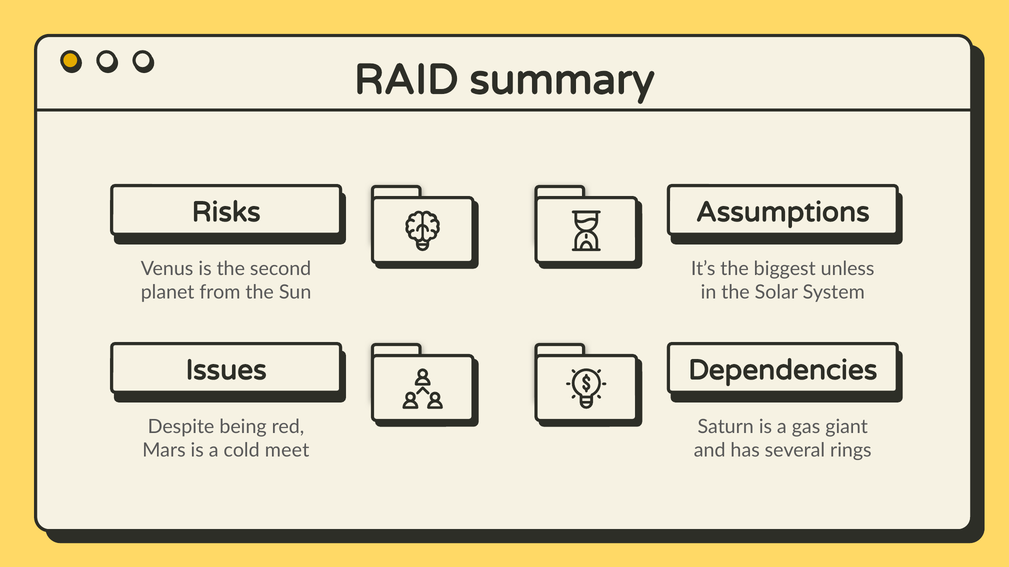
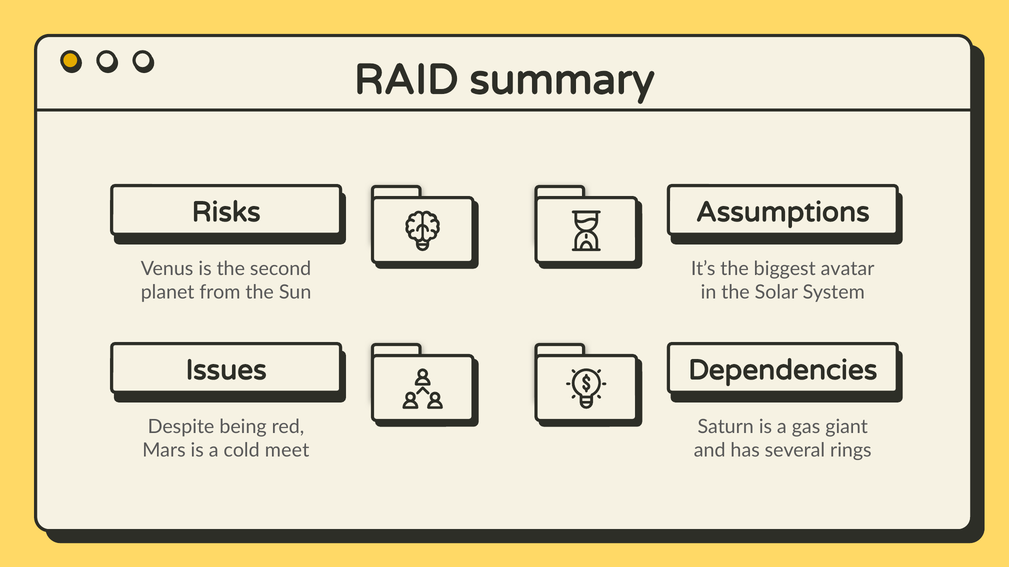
unless: unless -> avatar
